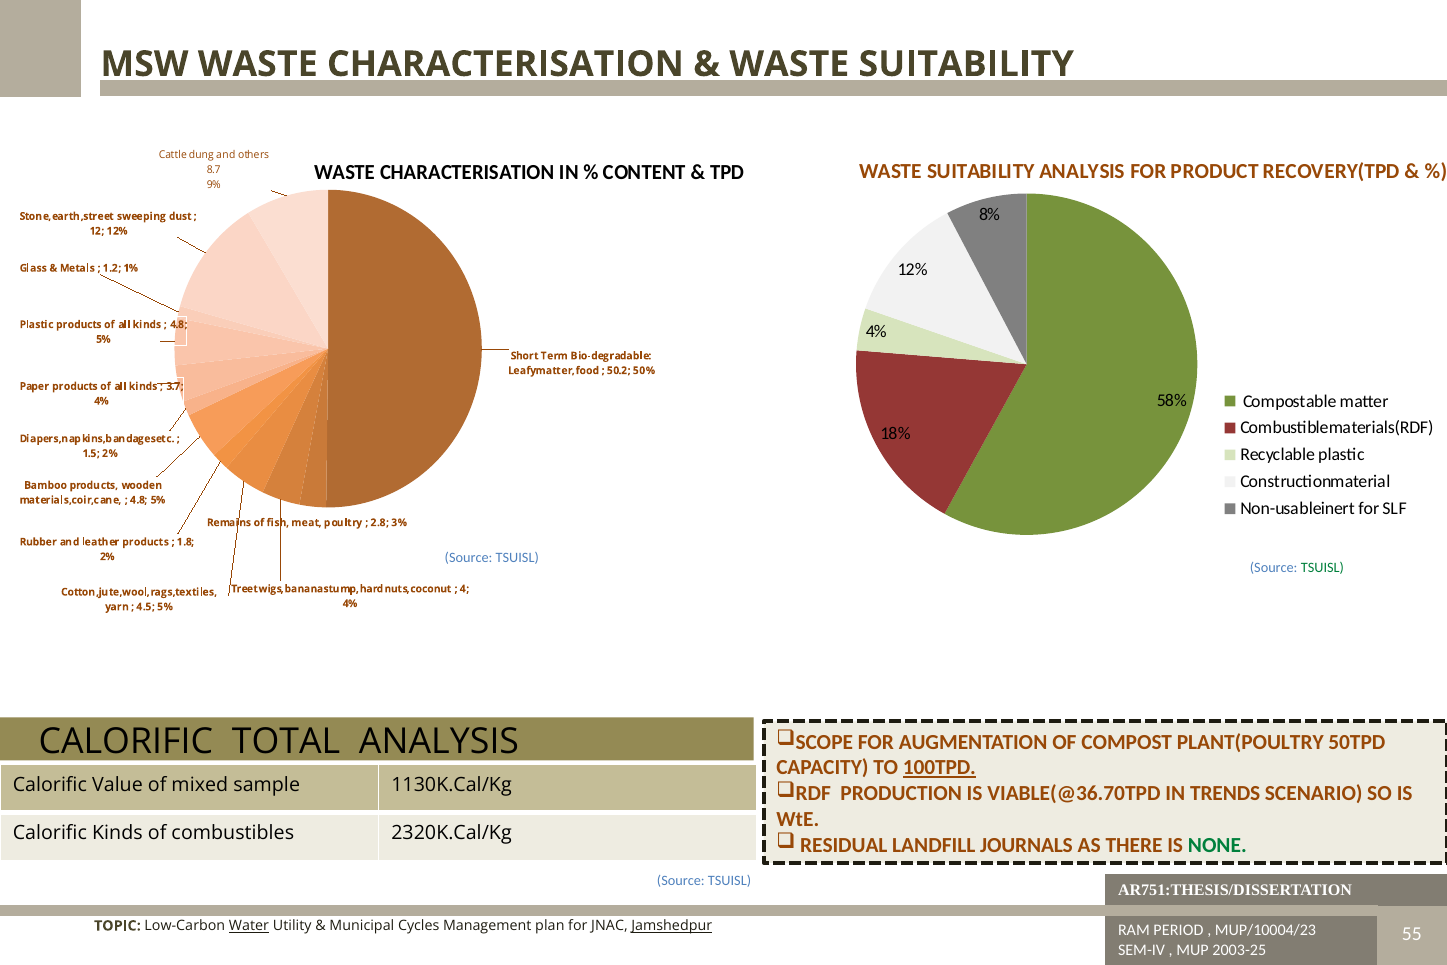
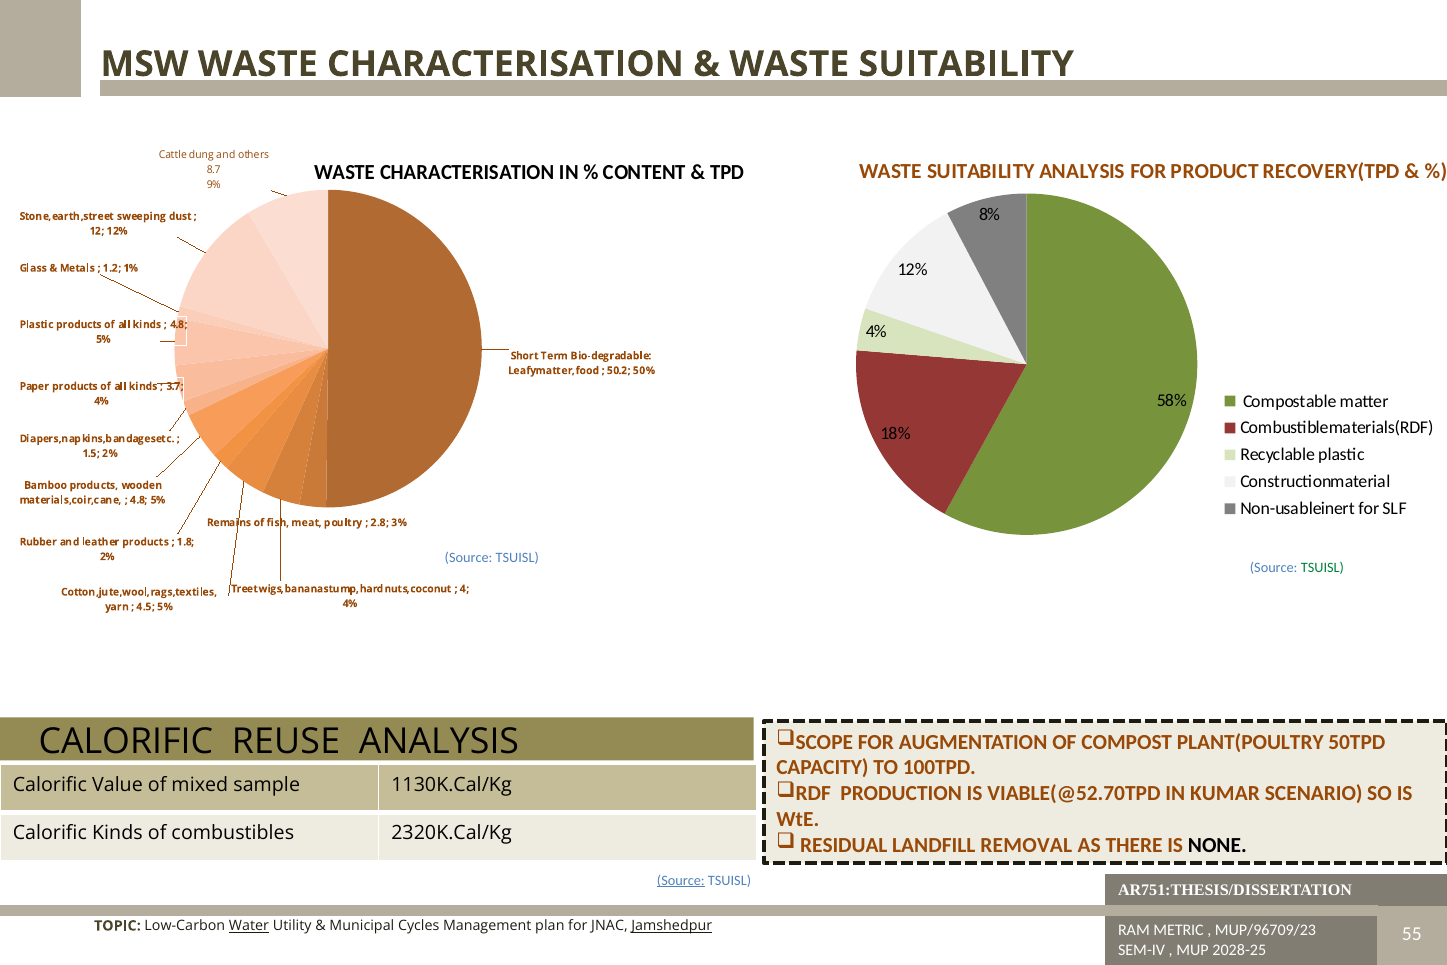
TOTAL: TOTAL -> REUSE
100TPD underline: present -> none
VIABLE(@36.70TPD: VIABLE(@36.70TPD -> VIABLE(@52.70TPD
TRENDS: TRENDS -> KUMAR
JOURNALS: JOURNALS -> REMOVAL
NONE colour: green -> black
Source at (681, 880) underline: none -> present
PERIOD: PERIOD -> METRIC
MUP/10004/23: MUP/10004/23 -> MUP/96709/23
2003-25: 2003-25 -> 2028-25
